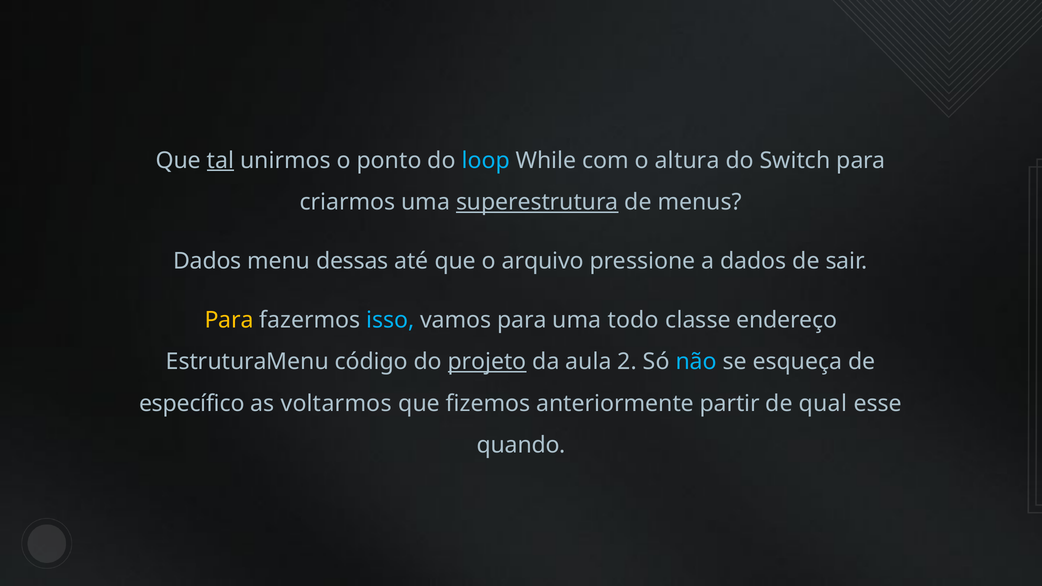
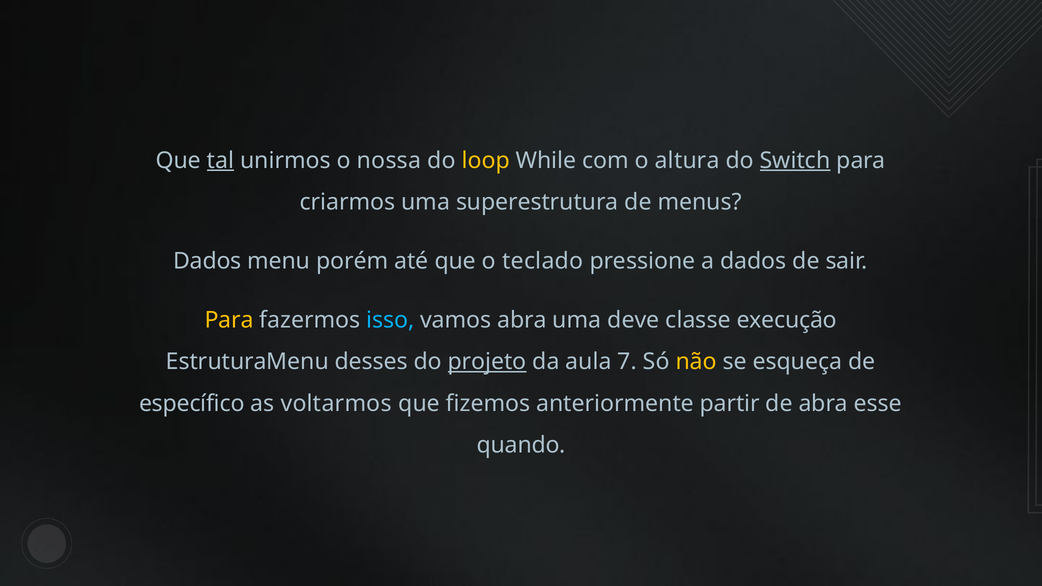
ponto: ponto -> nossa
loop colour: light blue -> yellow
Switch underline: none -> present
superestrutura underline: present -> none
dessas: dessas -> porém
arquivo: arquivo -> teclado
vamos para: para -> abra
todo: todo -> deve
endereço: endereço -> execução
código: código -> desses
2: 2 -> 7
não colour: light blue -> yellow
de qual: qual -> abra
